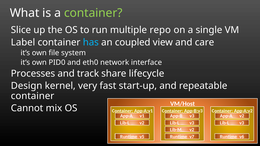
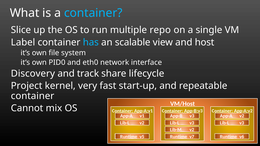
container at (93, 13) colour: light green -> light blue
coupled: coupled -> scalable
care: care -> host
Processes: Processes -> Discovery
Design: Design -> Project
